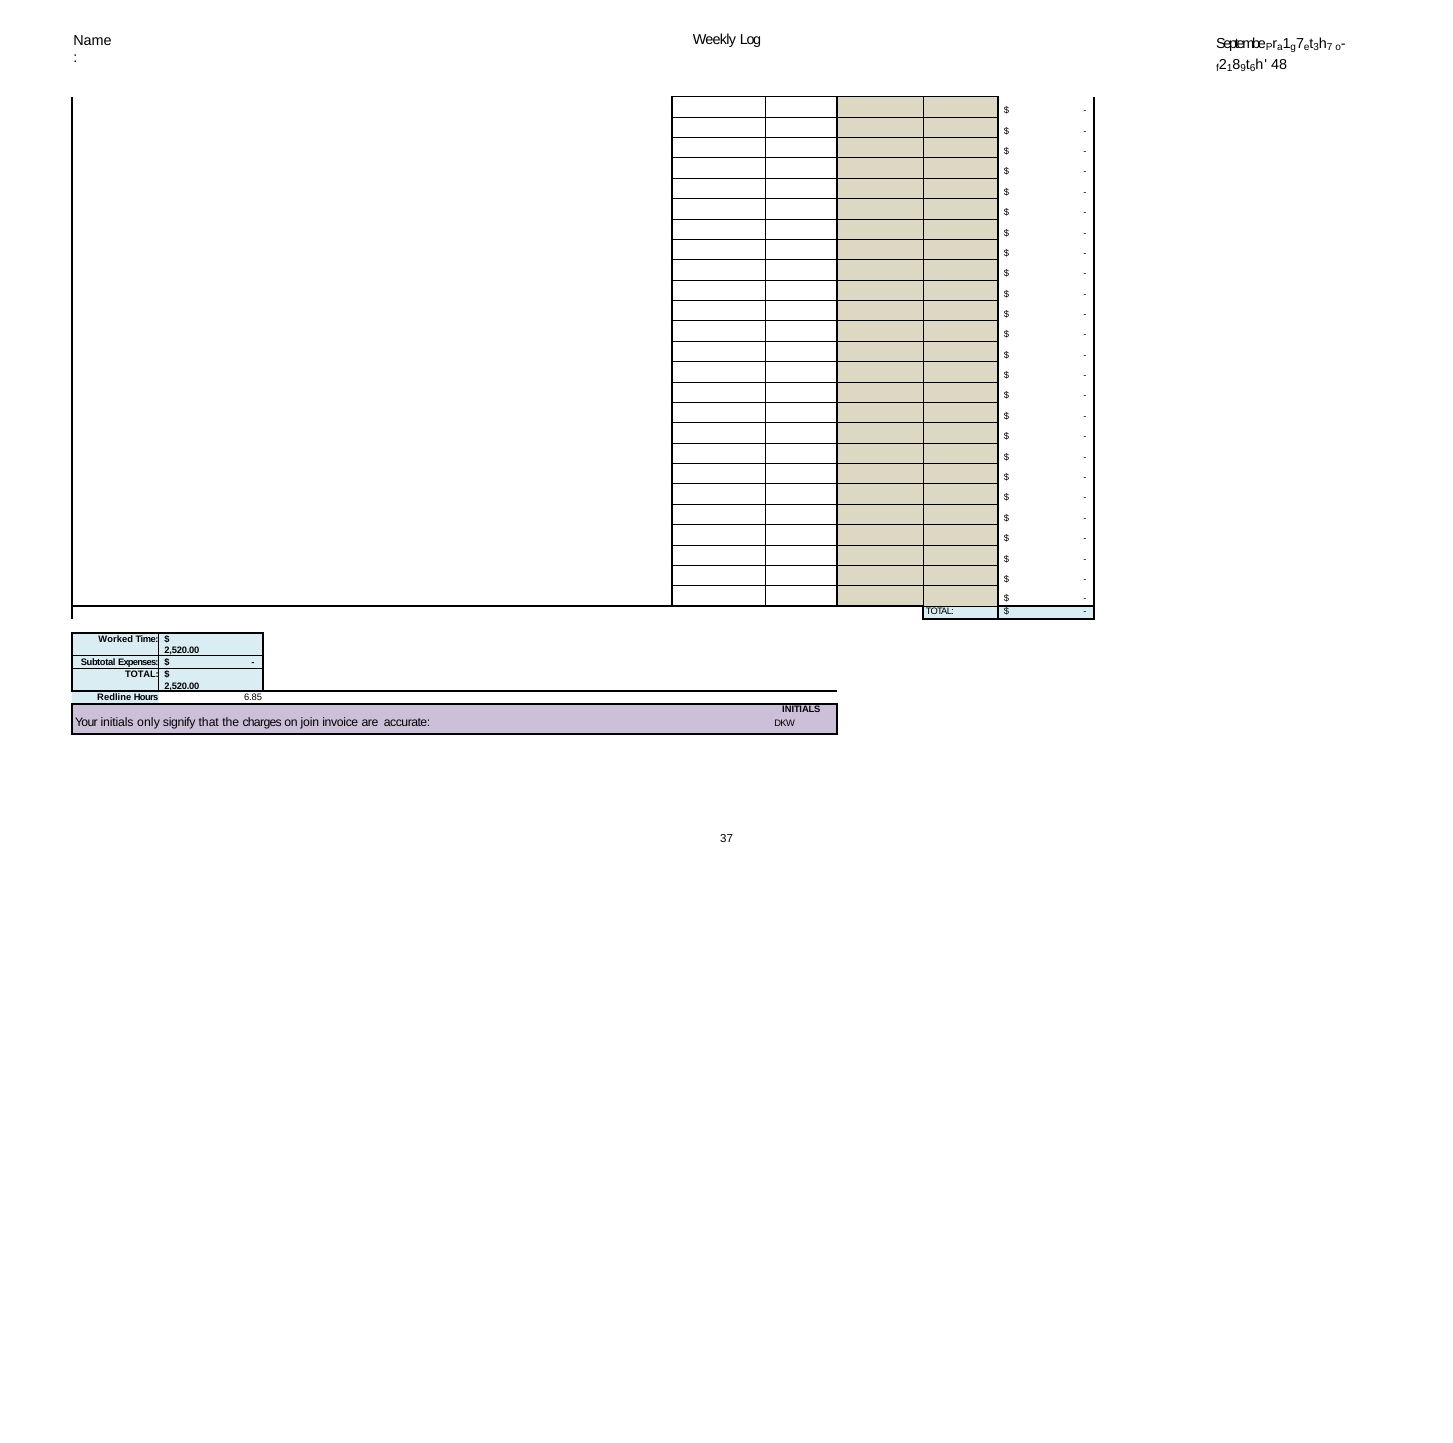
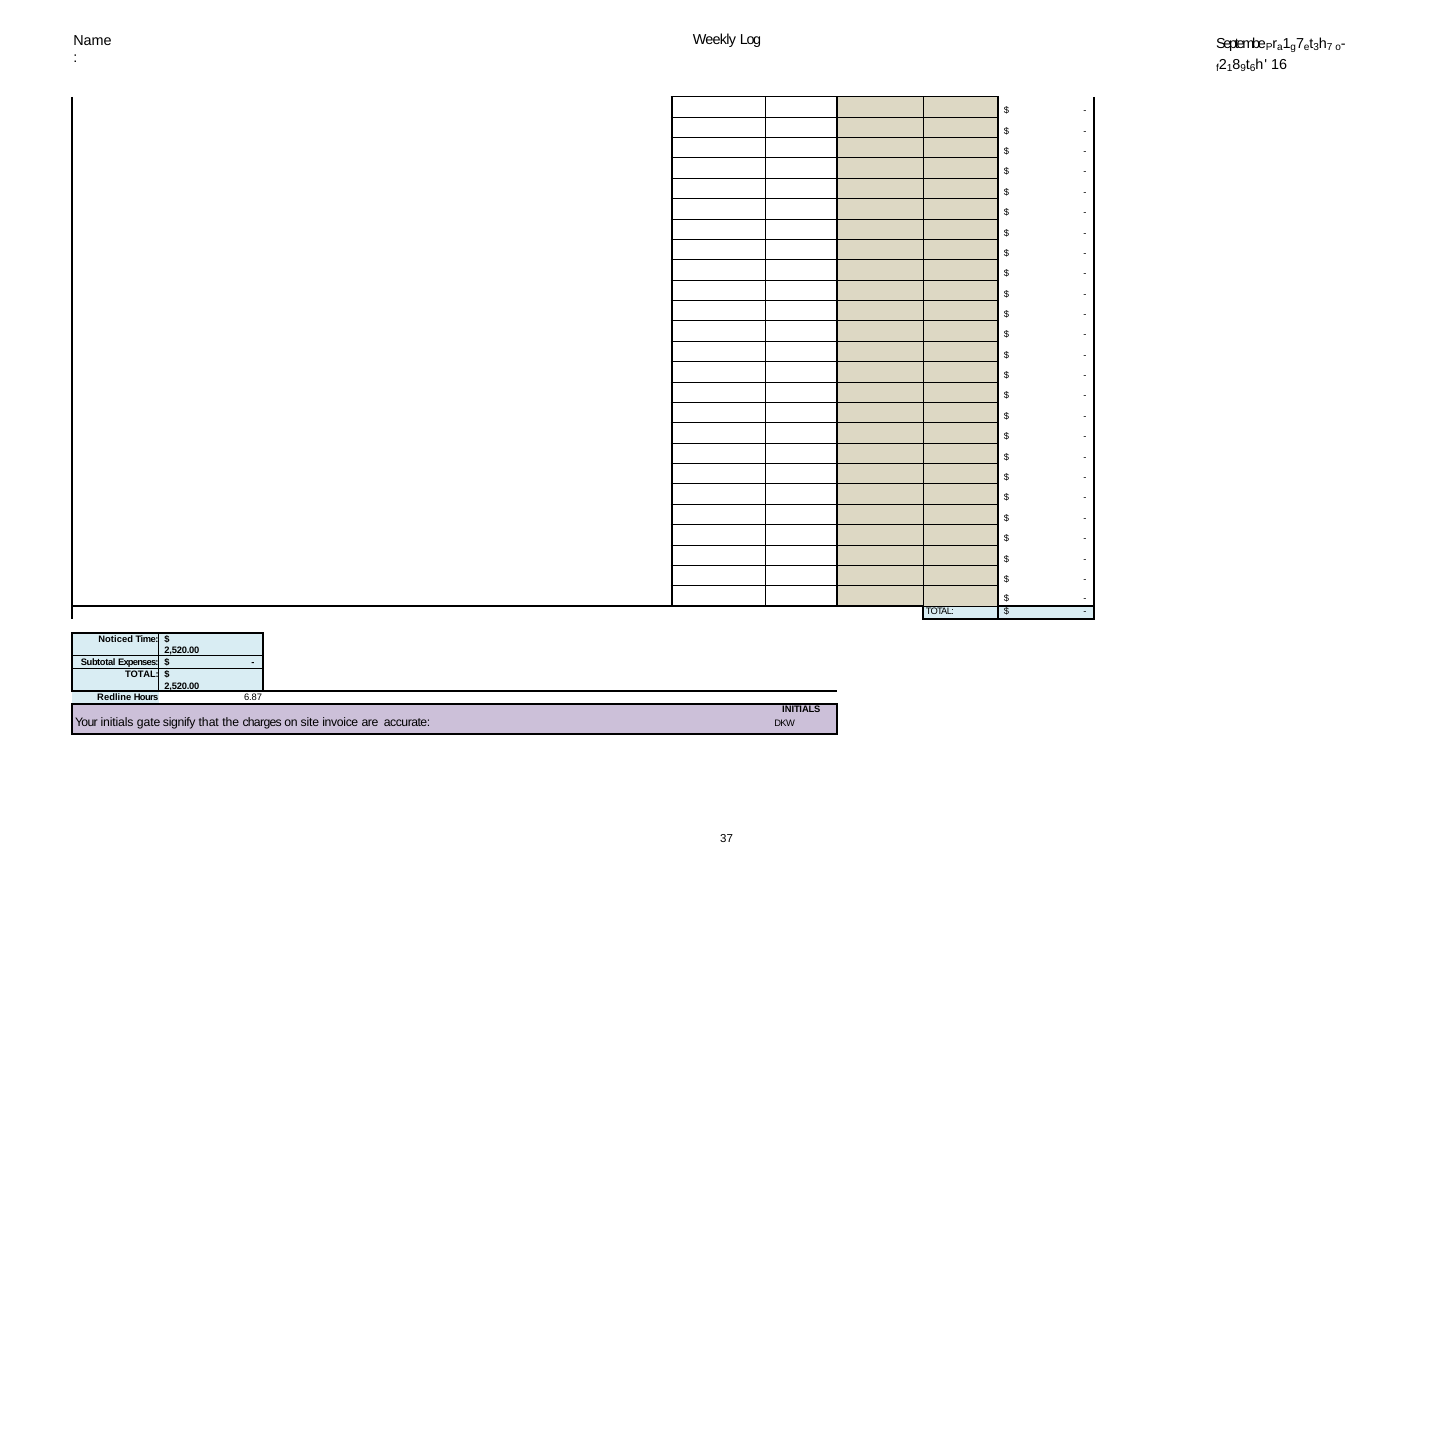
48: 48 -> 16
Worked: Worked -> Noticed
6.85: 6.85 -> 6.87
only: only -> gate
join: join -> site
